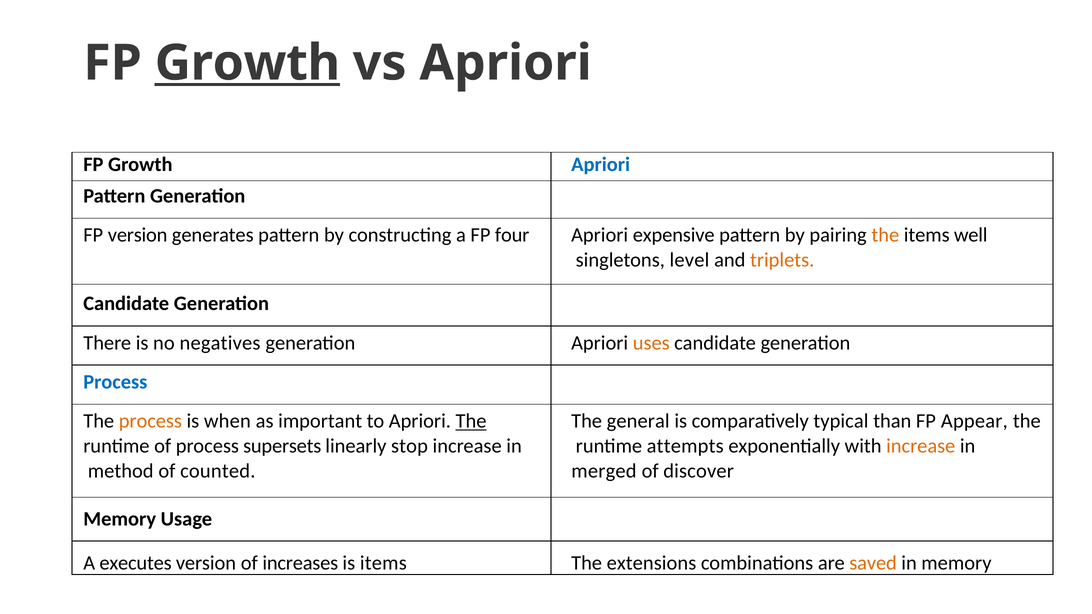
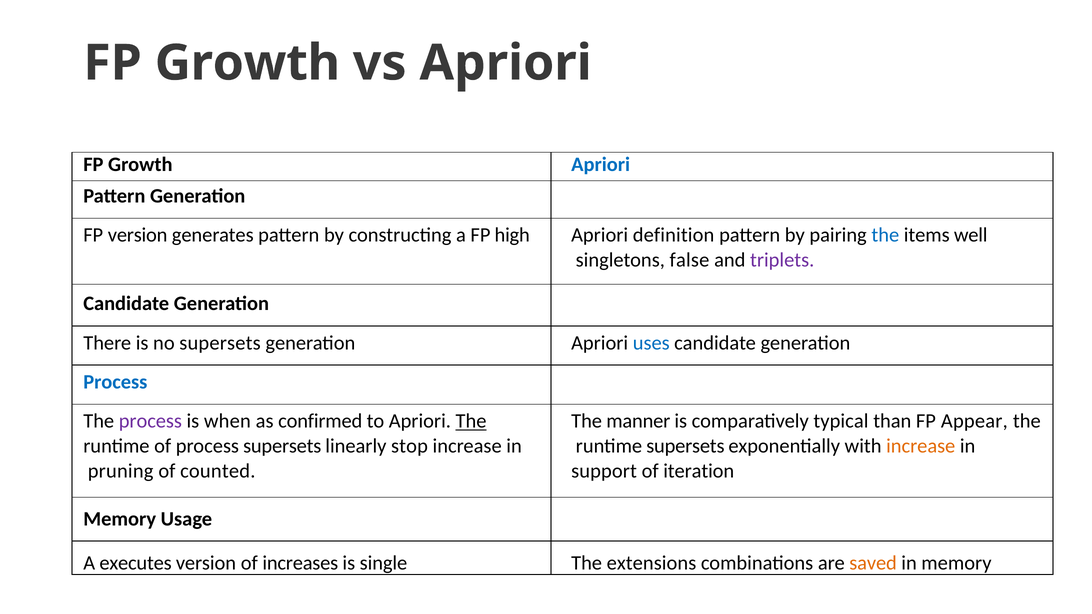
Growth at (247, 63) underline: present -> none
four: four -> high
expensive: expensive -> definition
the at (885, 235) colour: orange -> blue
level: level -> false
triplets colour: orange -> purple
no negatives: negatives -> supersets
uses colour: orange -> blue
process at (150, 421) colour: orange -> purple
important: important -> confirmed
general: general -> manner
runtime attempts: attempts -> supersets
method: method -> pruning
merged: merged -> support
discover: discover -> iteration
is items: items -> single
